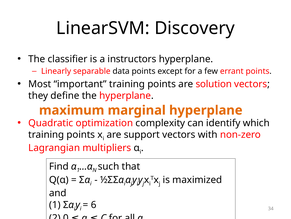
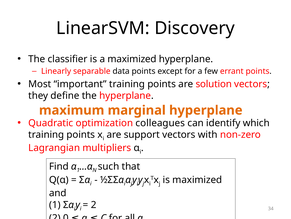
a instructors: instructors -> maximized
complexity: complexity -> colleagues
6 at (94, 204): 6 -> 2
